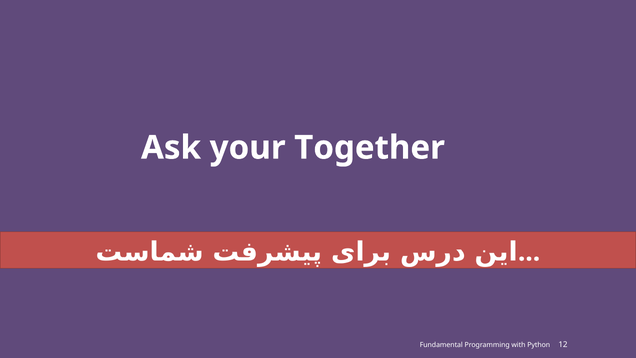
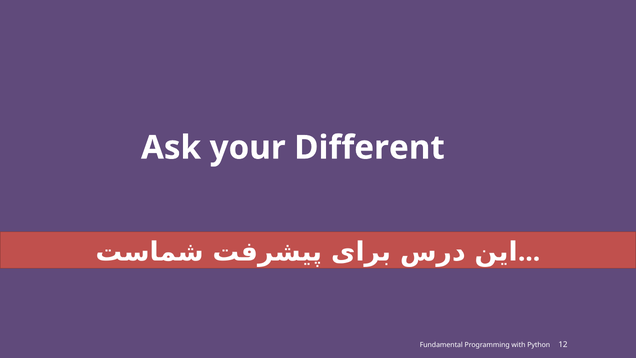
Together: Together -> Different
